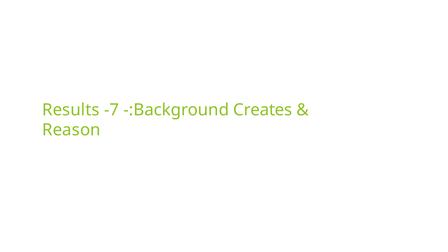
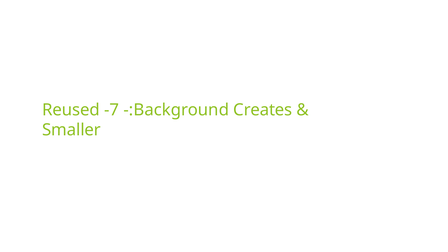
Results: Results -> Reused
Reason: Reason -> Smaller
